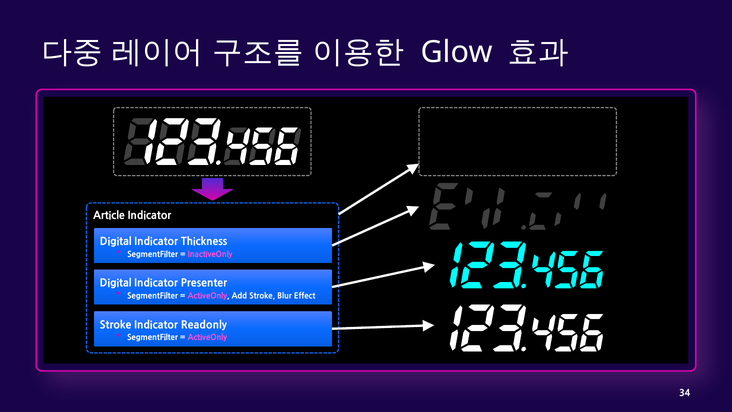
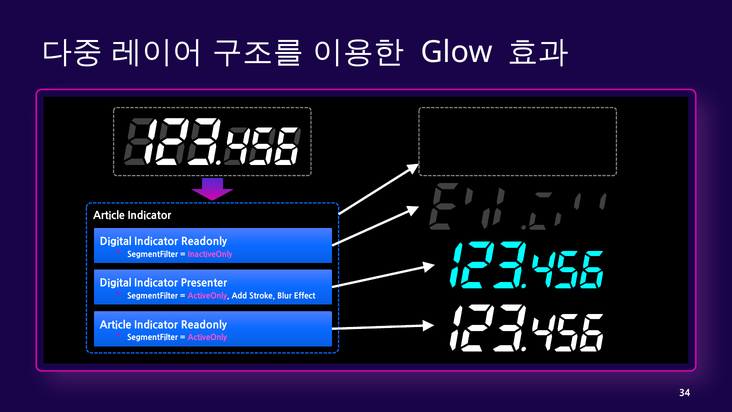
Digital Indicator Thickness: Thickness -> Readonly
Stroke at (116, 325): Stroke -> Article
